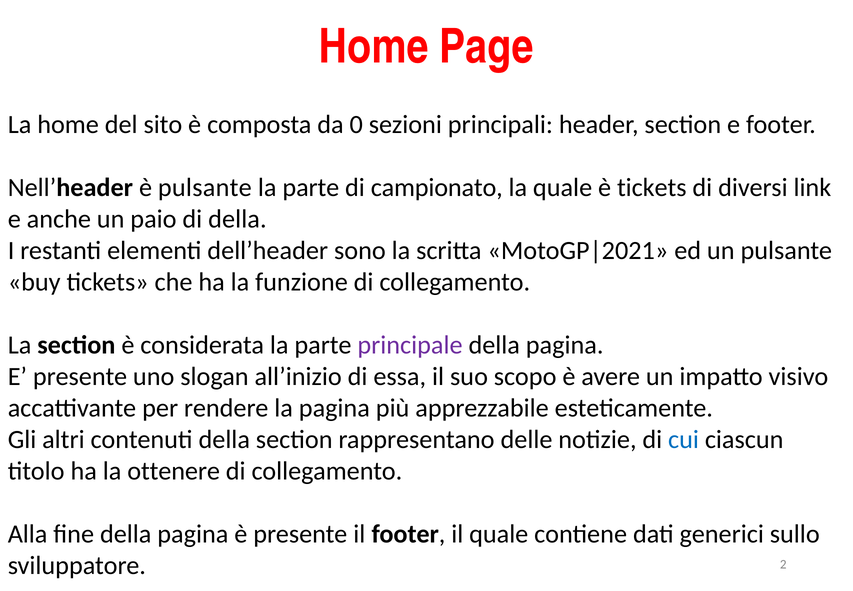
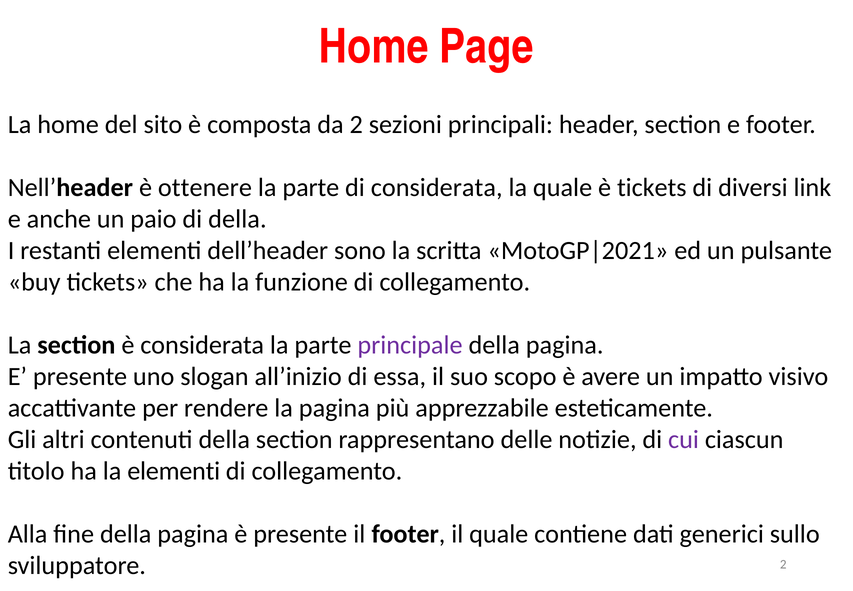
da 0: 0 -> 2
è pulsante: pulsante -> ottenere
di campionato: campionato -> considerata
cui colour: blue -> purple
la ottenere: ottenere -> elementi
